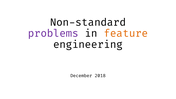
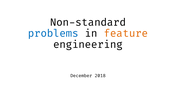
problems colour: purple -> blue
